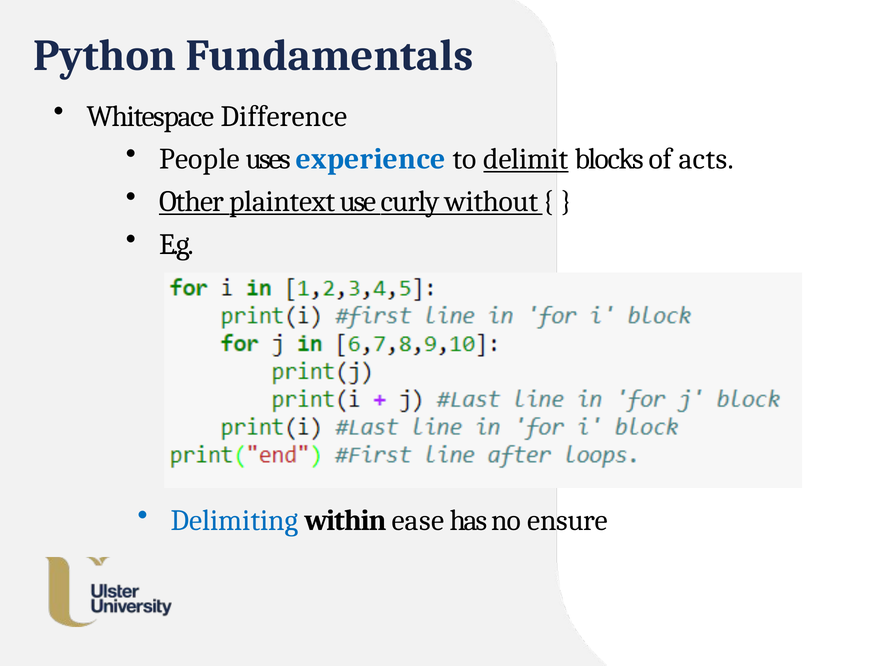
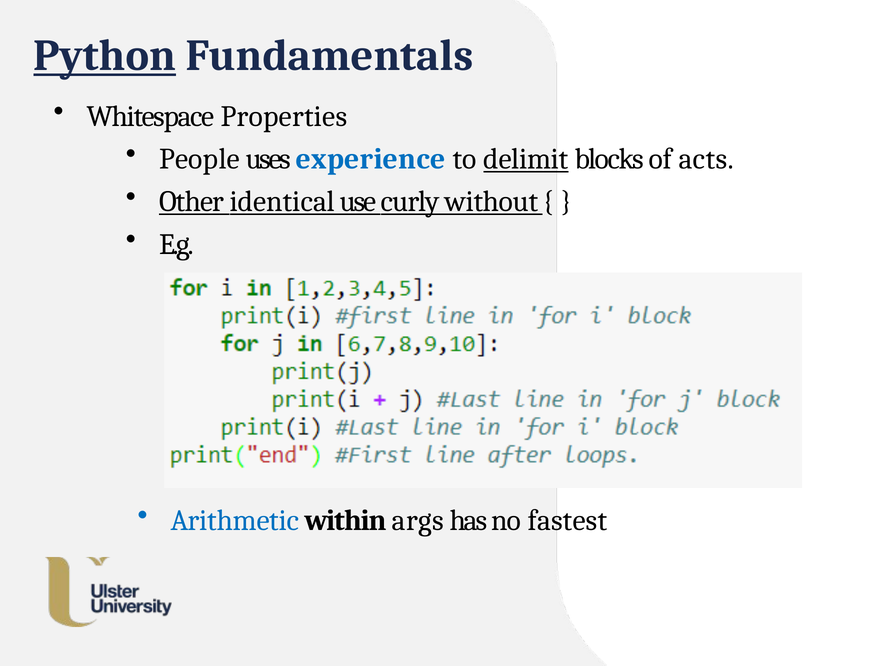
Python underline: none -> present
Difference: Difference -> Properties
plaintext: plaintext -> identical
Delimiting: Delimiting -> Arithmetic
ease: ease -> args
ensure: ensure -> fastest
